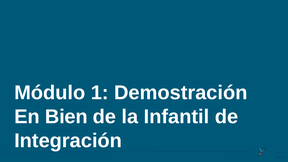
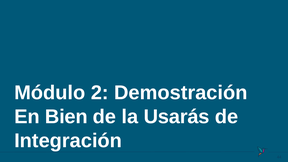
1: 1 -> 2
Infantil: Infantil -> Usarás
